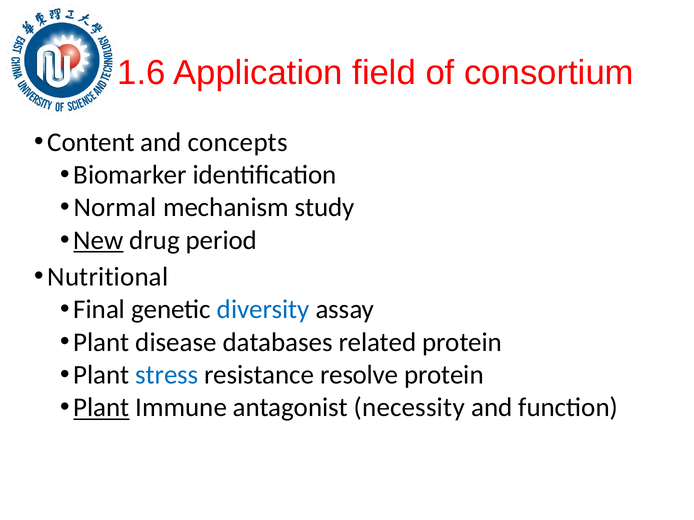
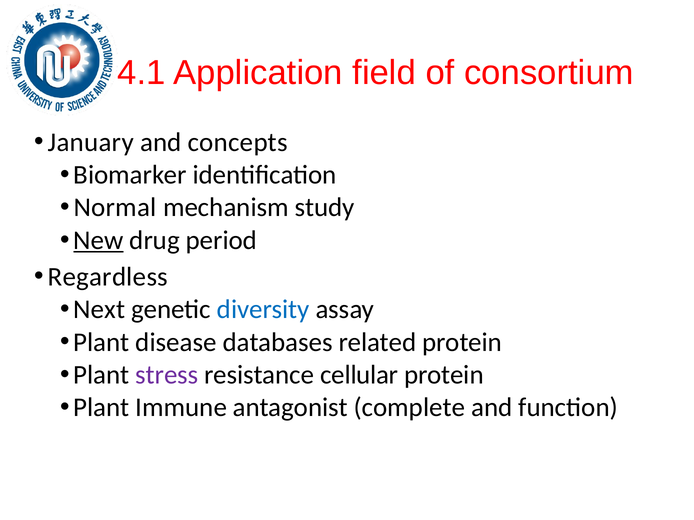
1.6: 1.6 -> 4.1
Content: Content -> January
Nutritional: Nutritional -> Regardless
Final: Final -> Next
stress colour: blue -> purple
resolve: resolve -> cellular
Plant at (101, 408) underline: present -> none
necessity: necessity -> complete
